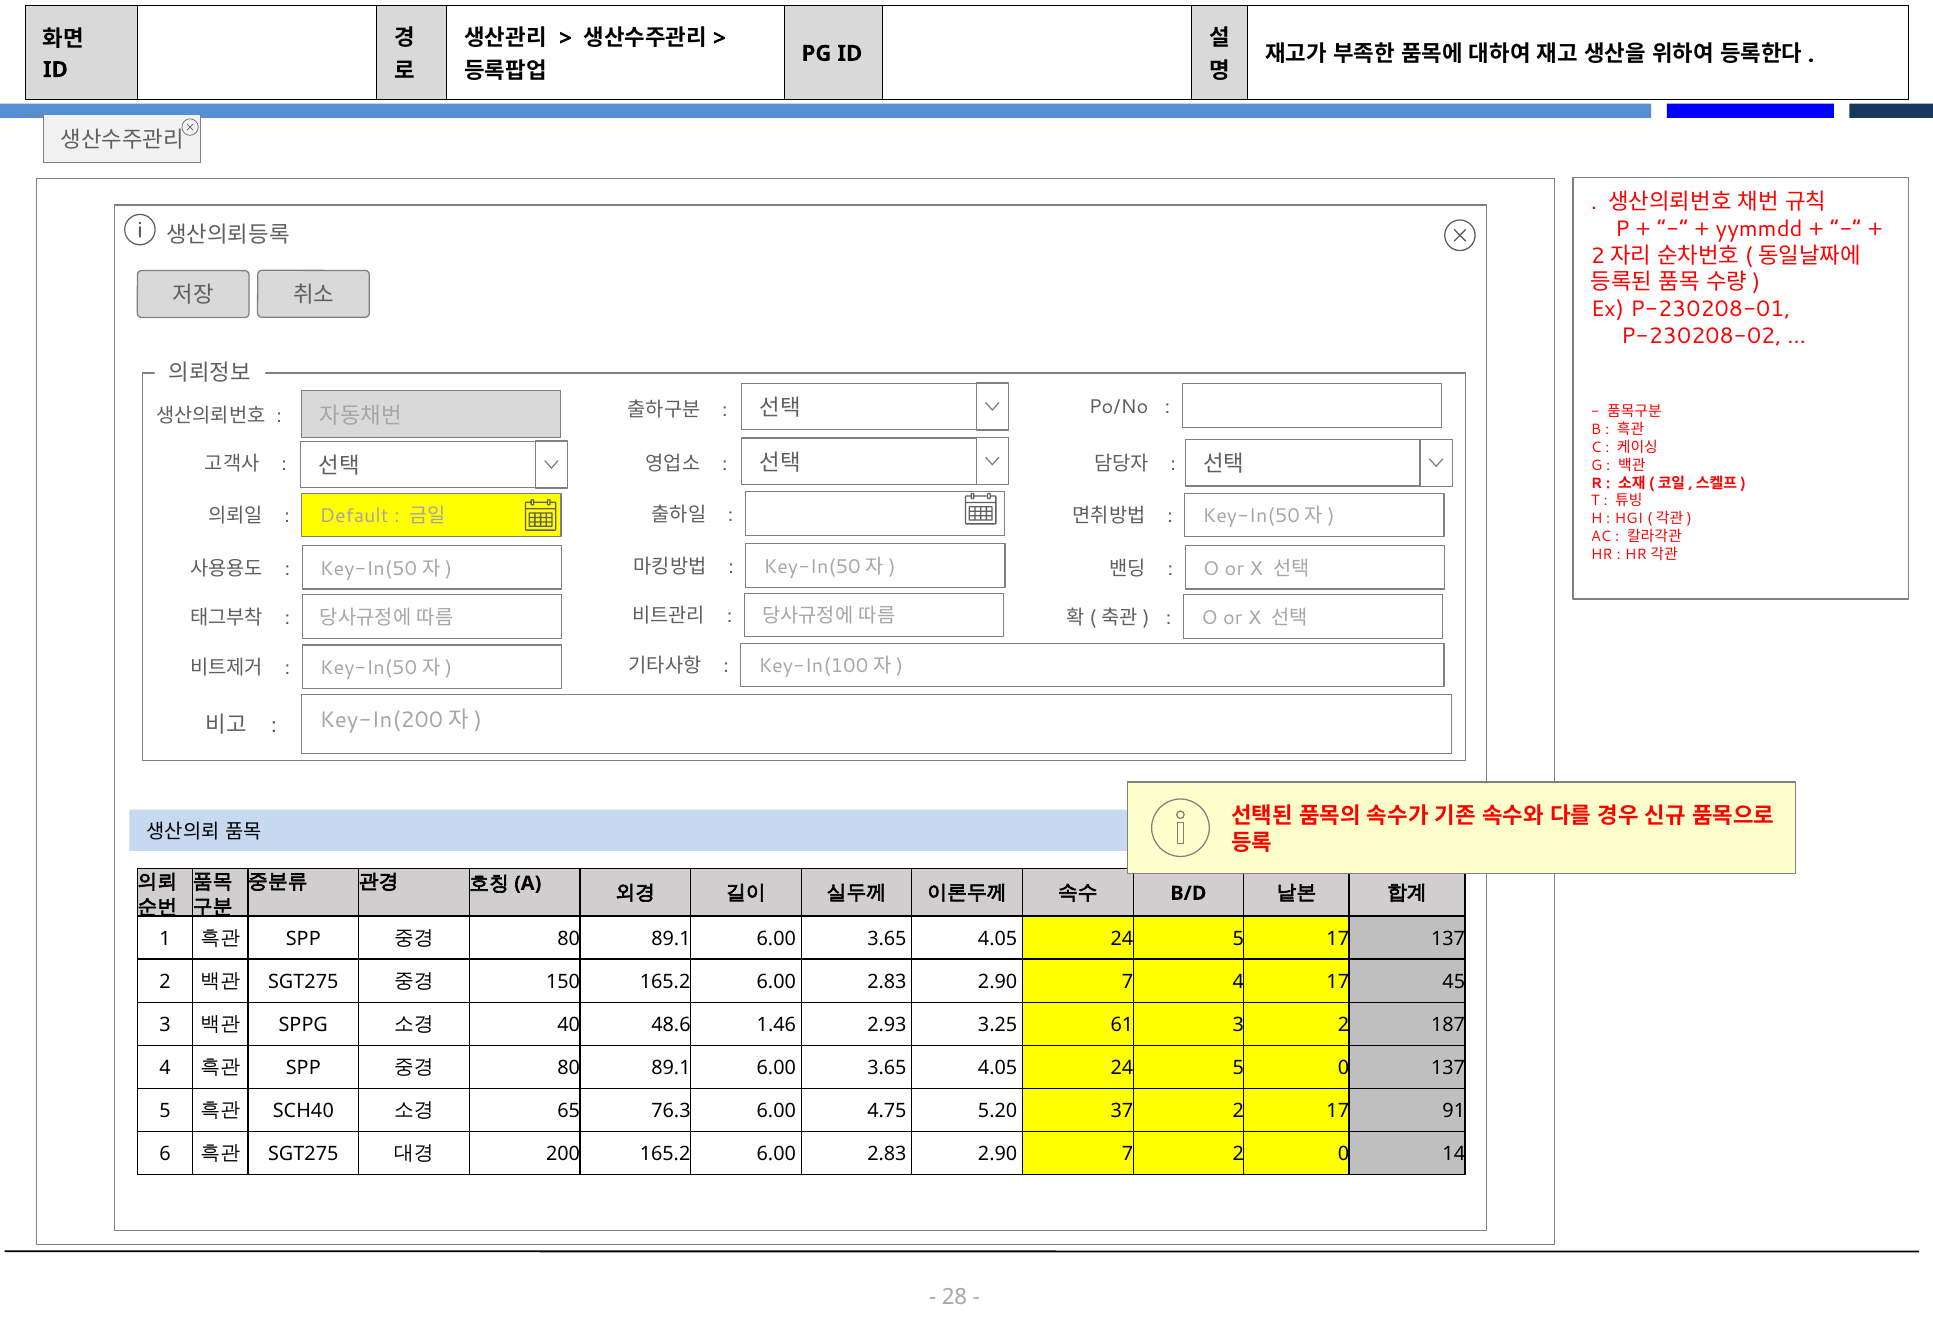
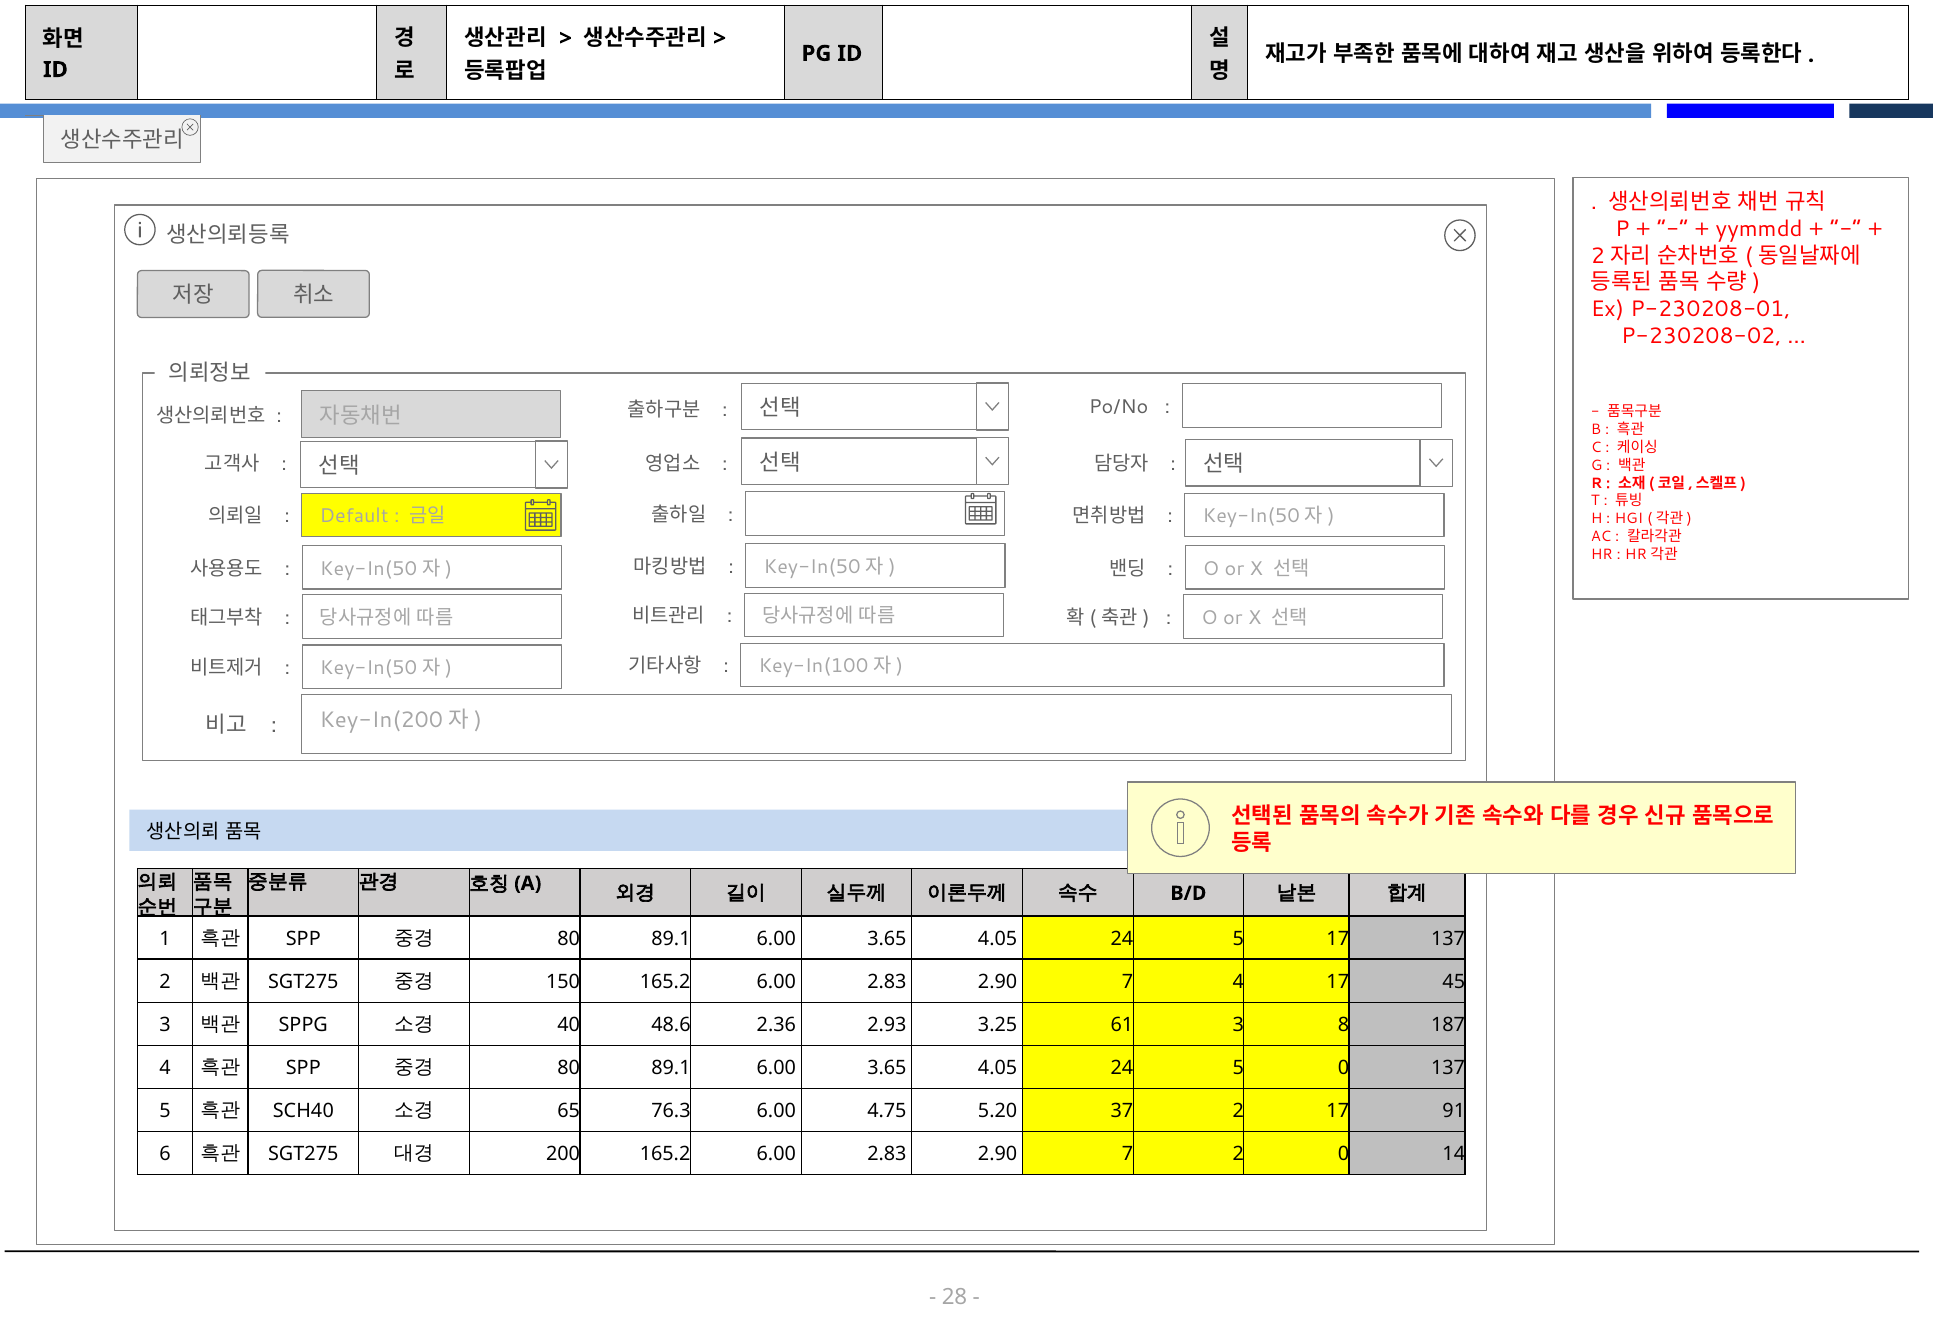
1.46: 1.46 -> 2.36
3 2: 2 -> 8
